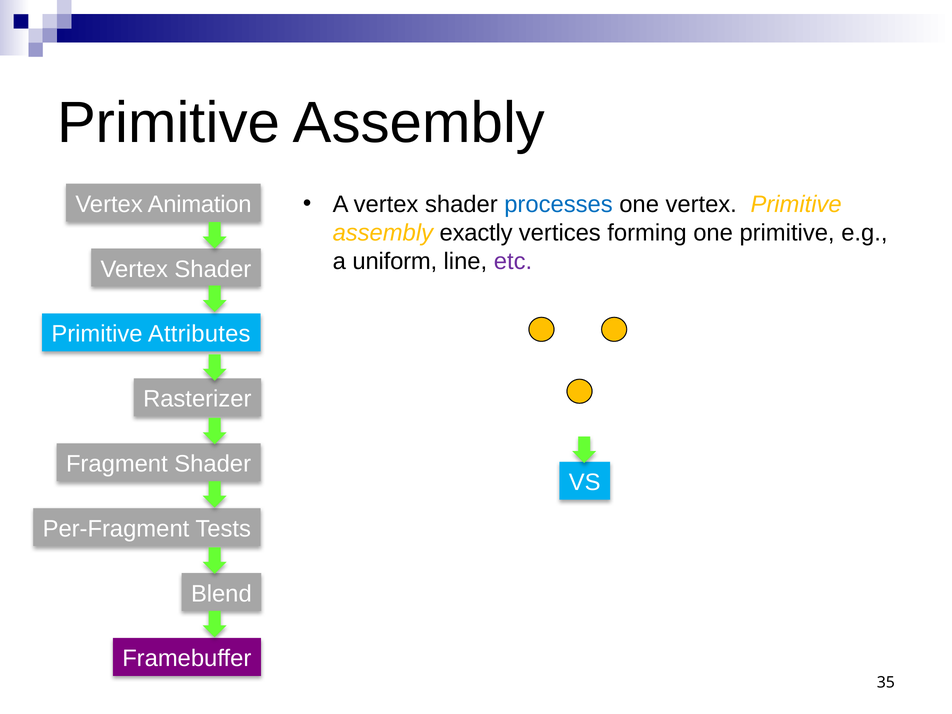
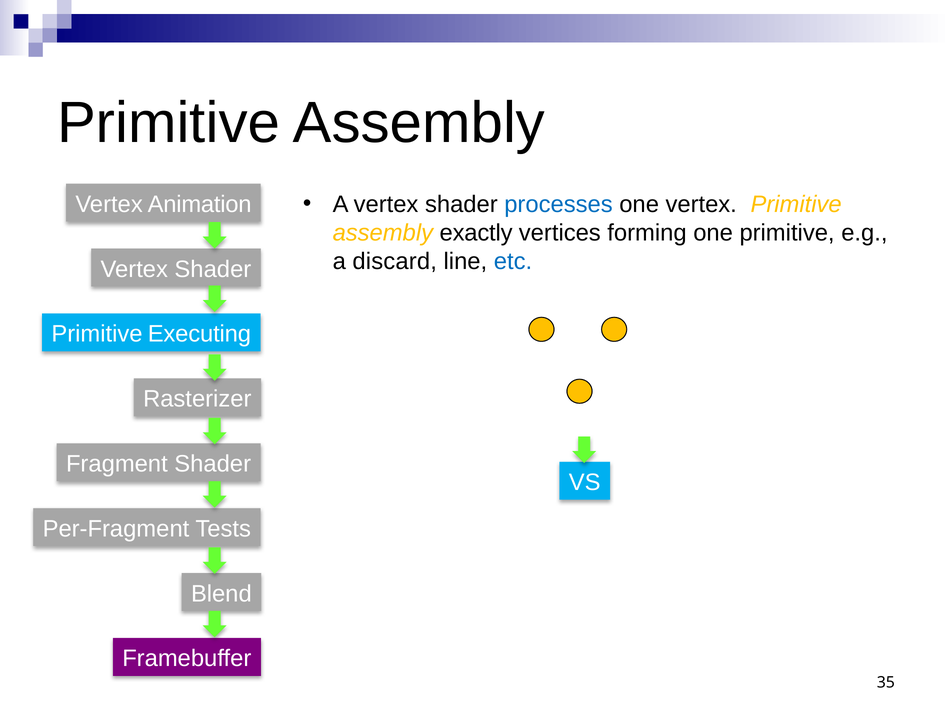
uniform: uniform -> discard
etc colour: purple -> blue
Attributes: Attributes -> Executing
